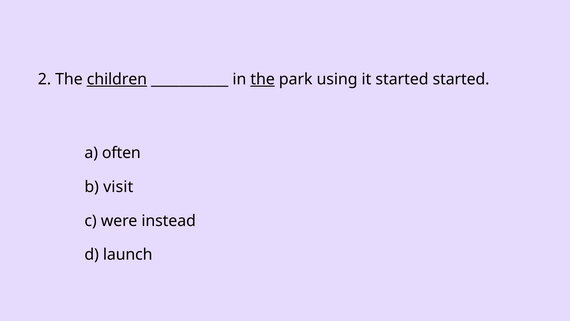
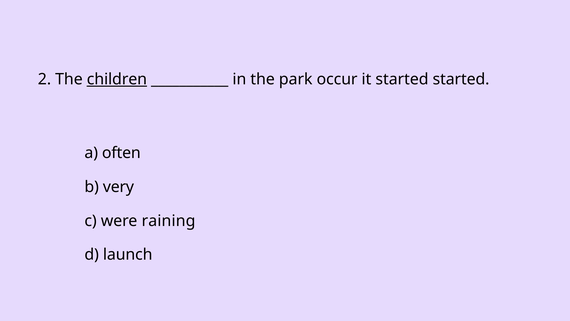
the at (263, 79) underline: present -> none
using: using -> occur
visit: visit -> very
instead: instead -> raining
